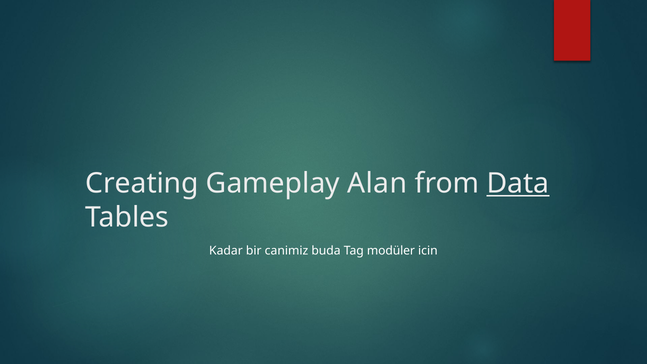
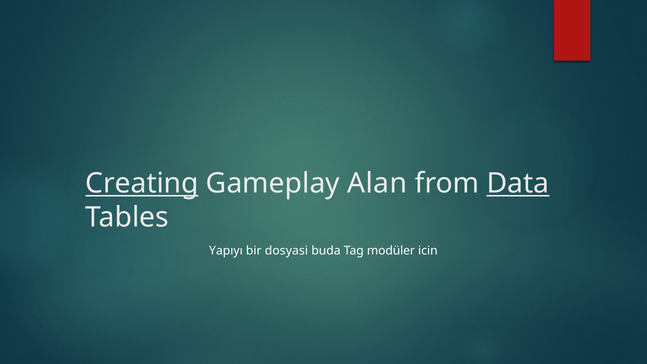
Creating underline: none -> present
Kadar: Kadar -> Yapıyı
canimiz: canimiz -> dosyasi
